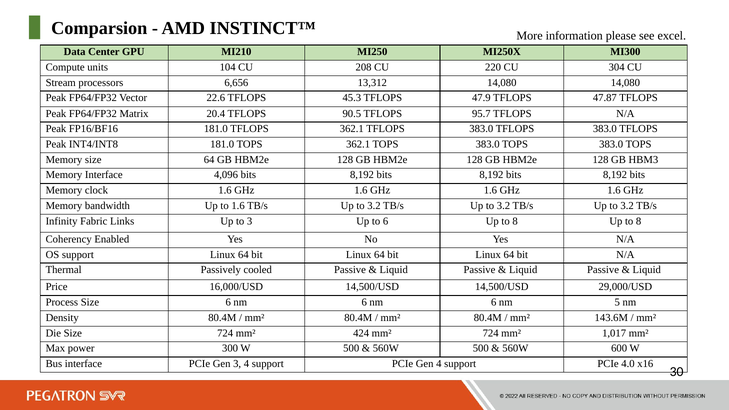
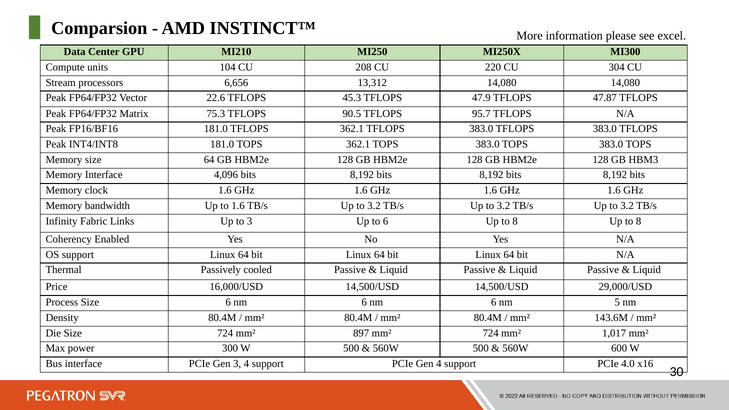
20.4: 20.4 -> 75.3
424: 424 -> 897
